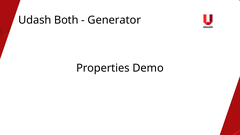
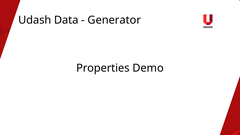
Both: Both -> Data
